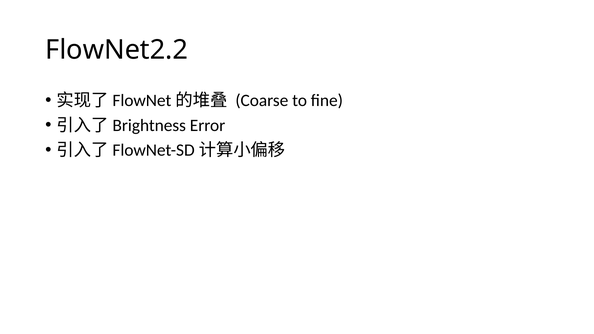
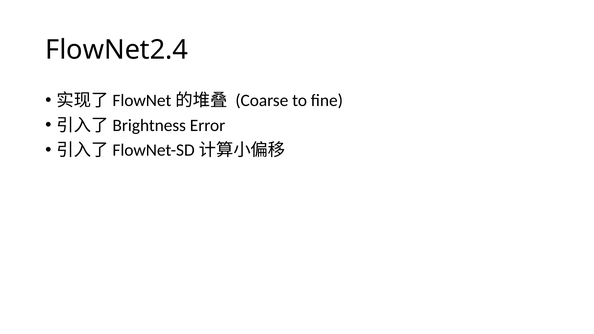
FlowNet2.2: FlowNet2.2 -> FlowNet2.4
